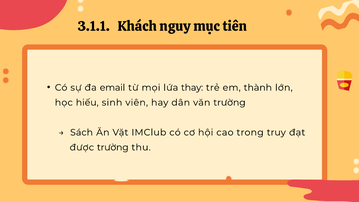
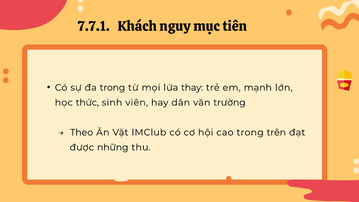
3.1.1: 3.1.1 -> 7.7.1
đa email: email -> trong
thành: thành -> mạnh
hiếu: hiếu -> thức
Sách: Sách -> Theo
truy: truy -> trên
được trường: trường -> những
